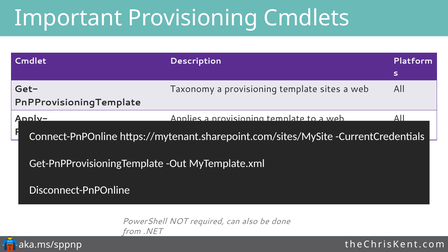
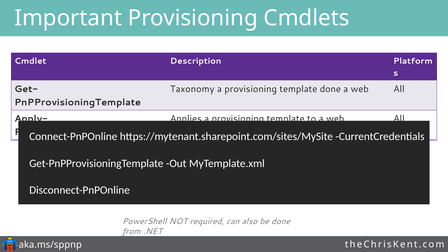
template sites: sites -> done
